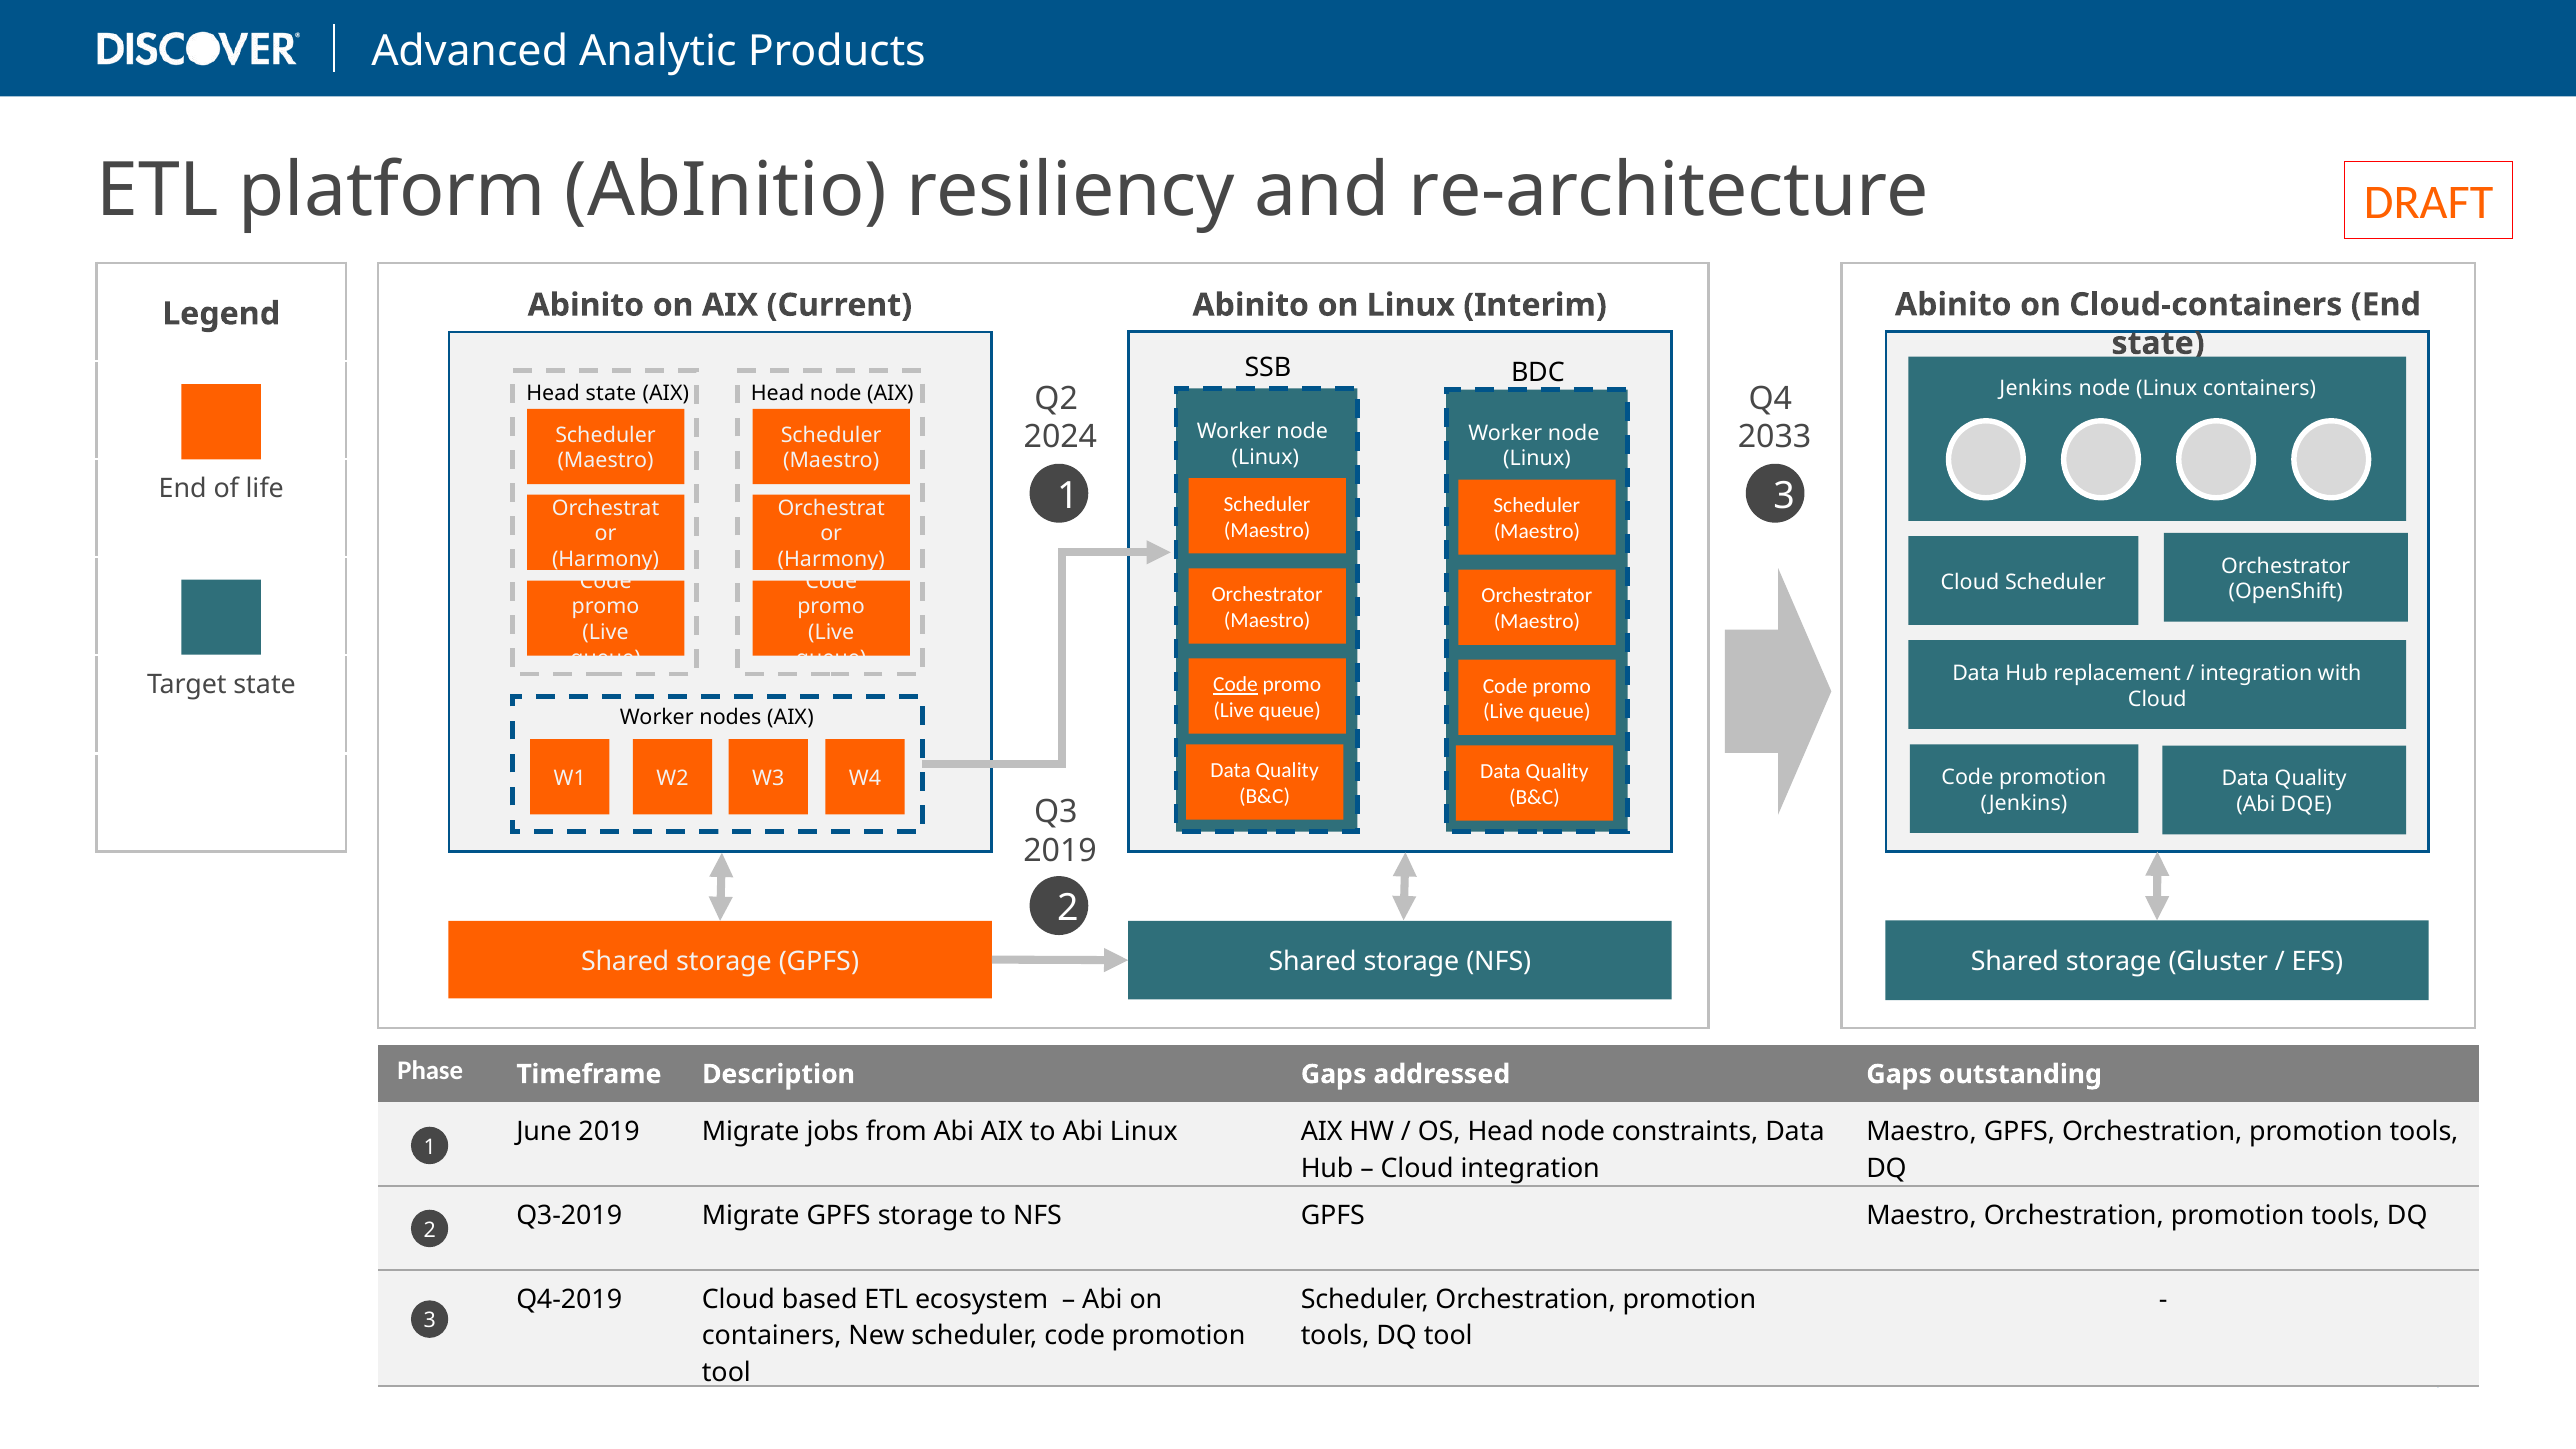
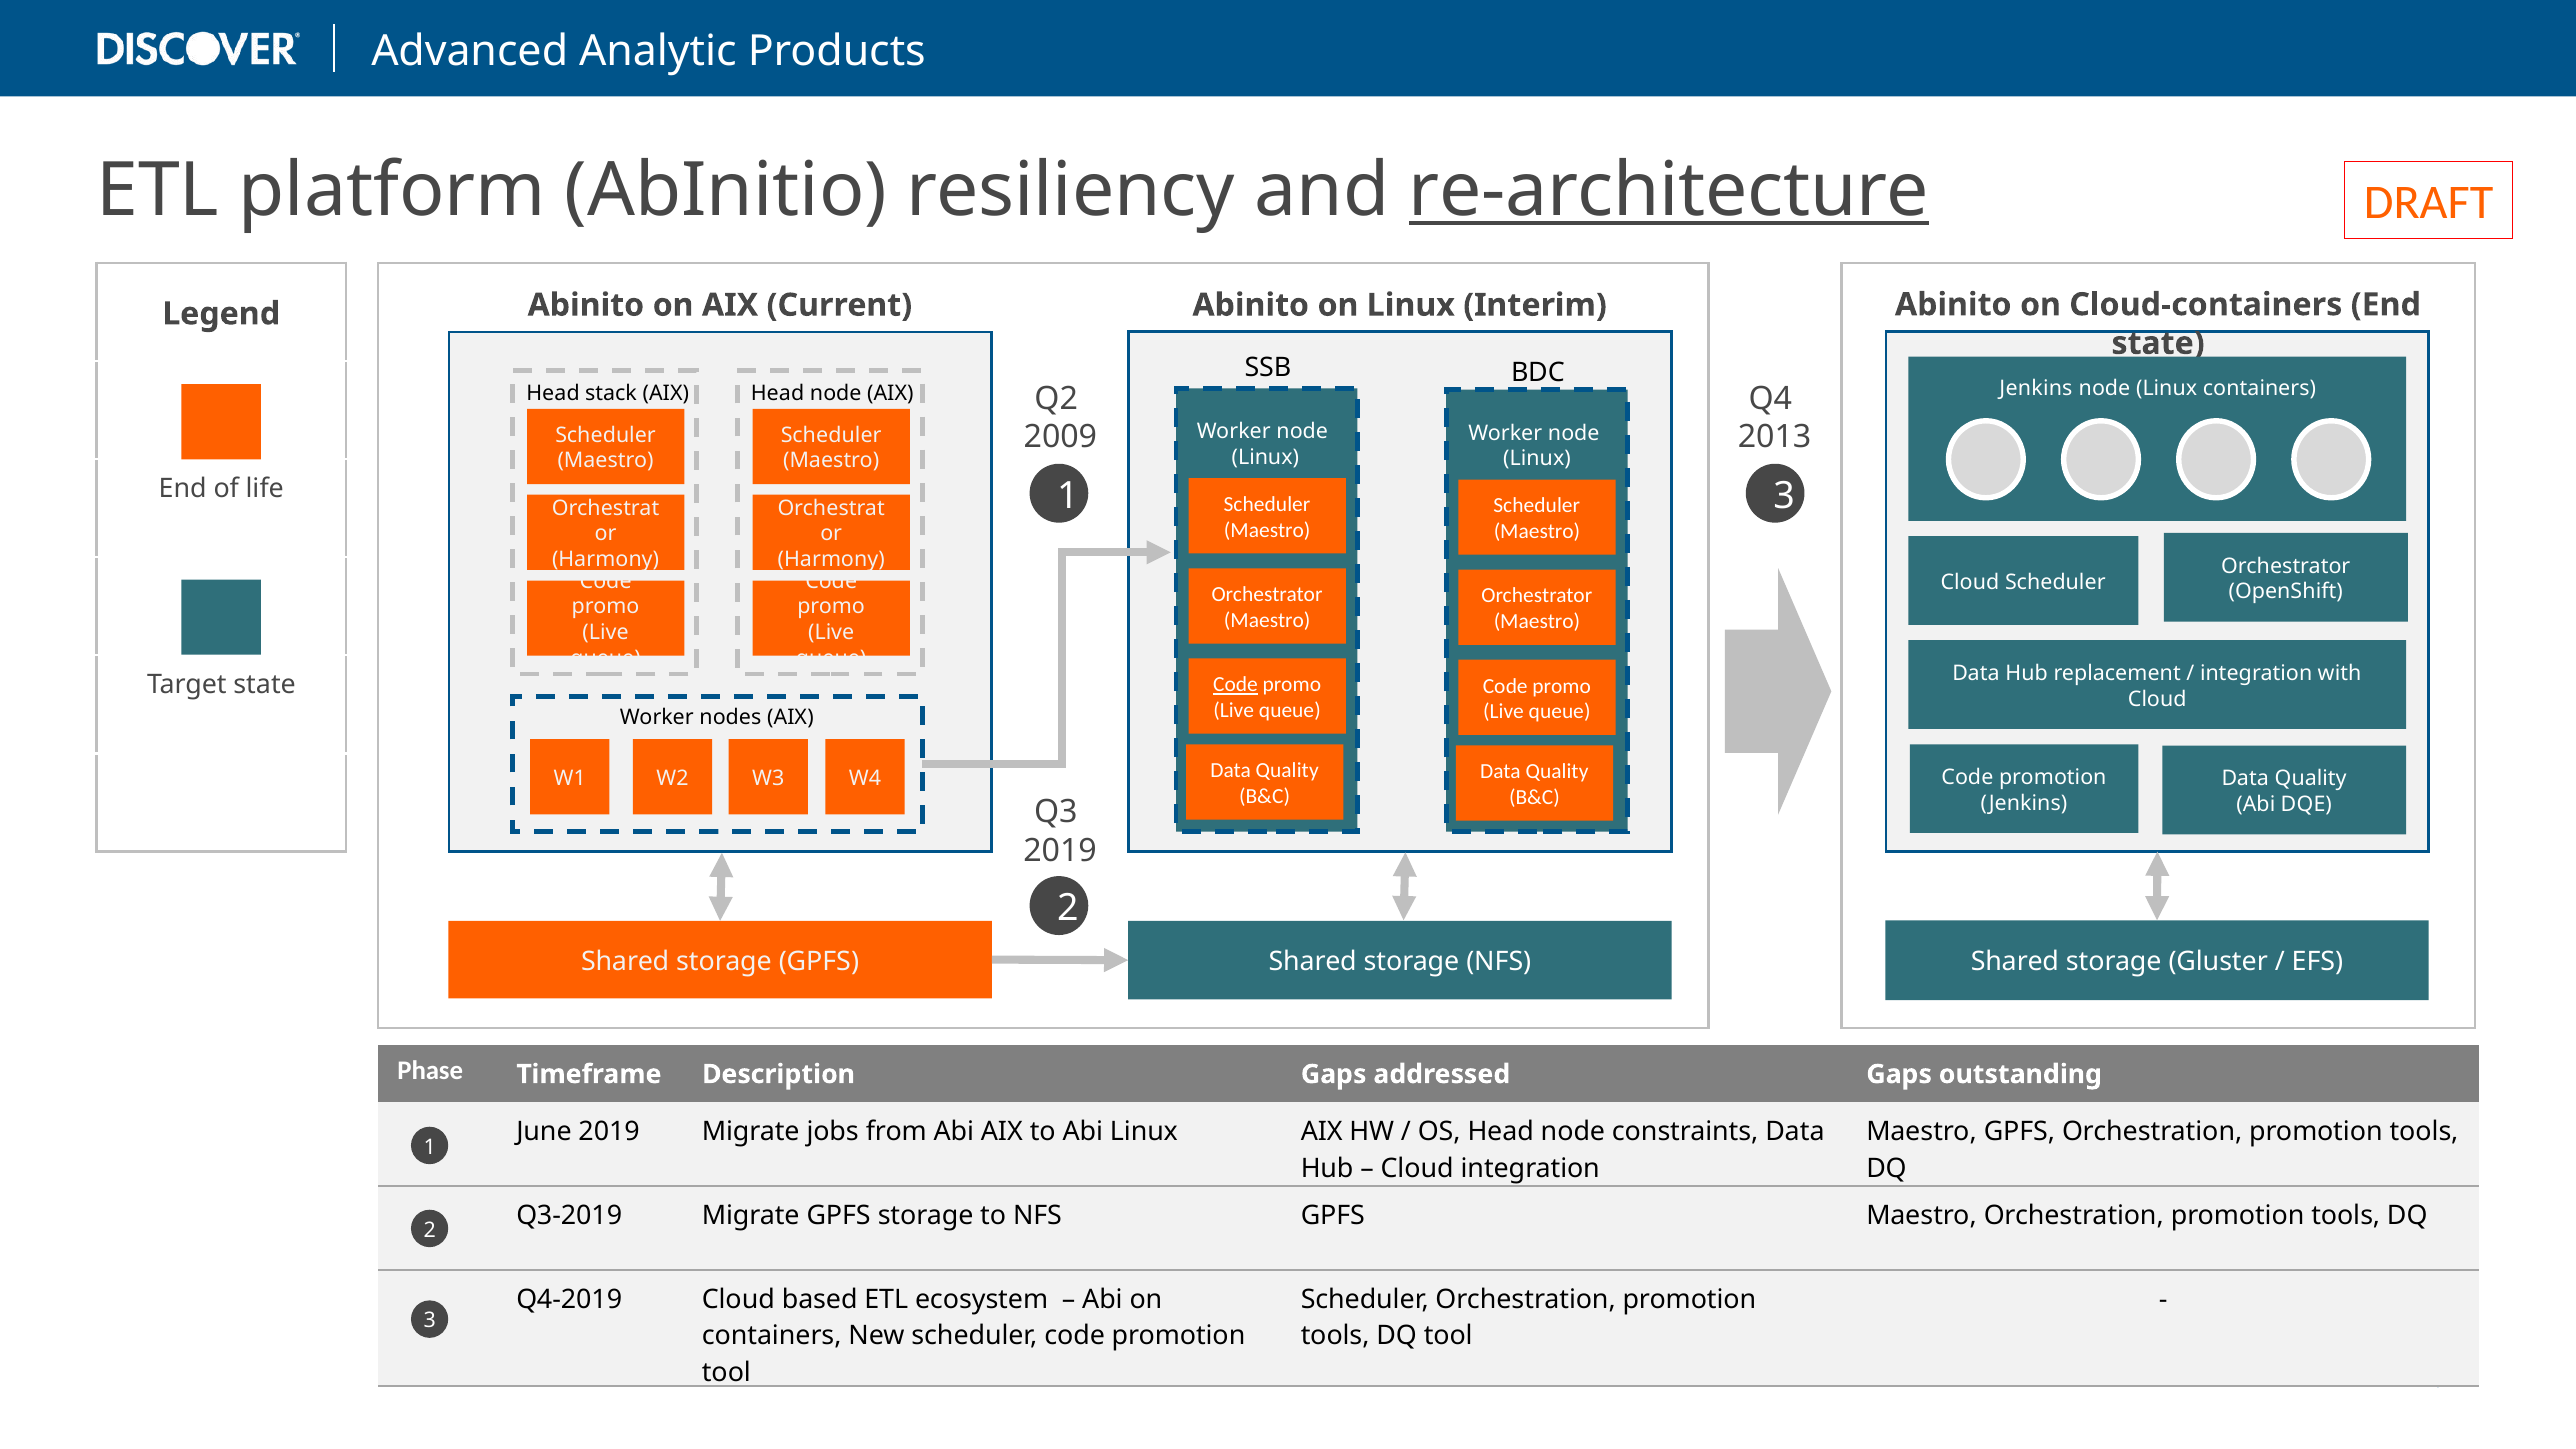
re-architecture underline: none -> present
Head state: state -> stack
2024: 2024 -> 2009
2033: 2033 -> 2013
